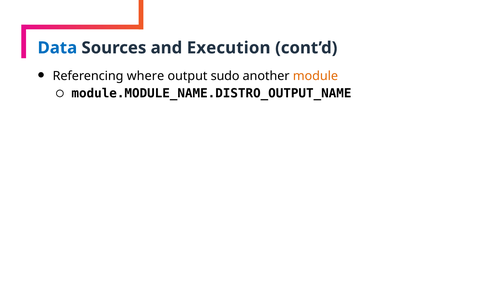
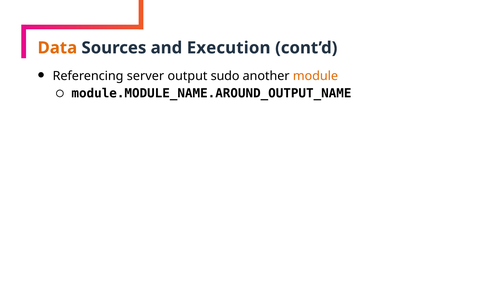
Data colour: blue -> orange
where: where -> server
module.MODULE_NAME.DISTRO_OUTPUT_NAME: module.MODULE_NAME.DISTRO_OUTPUT_NAME -> module.MODULE_NAME.AROUND_OUTPUT_NAME
